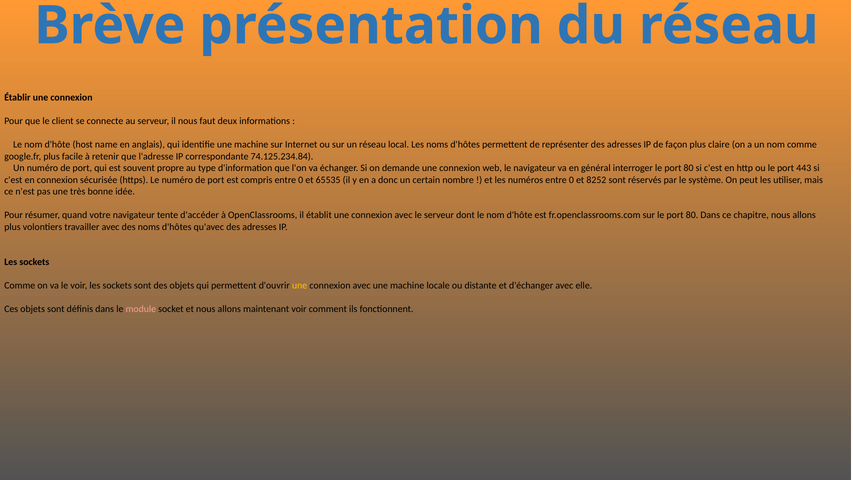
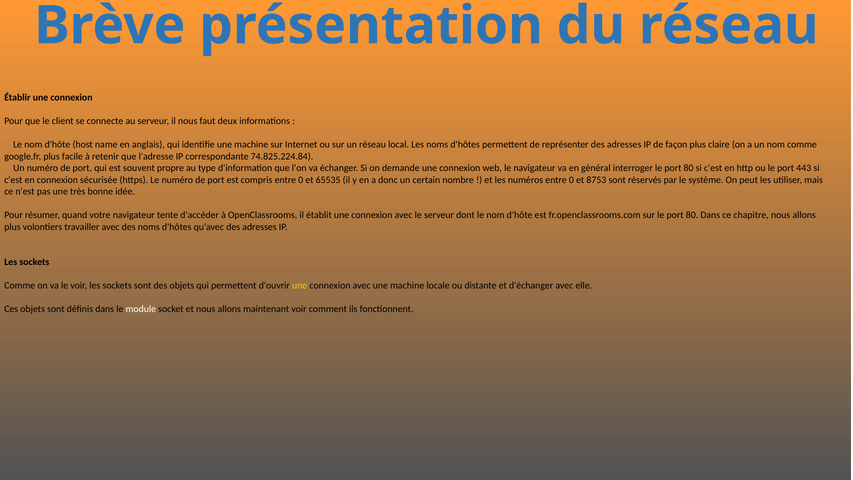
74.125.234.84: 74.125.234.84 -> 74.825.224.84
8252: 8252 -> 8753
module colour: pink -> white
